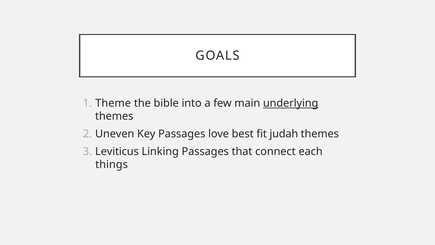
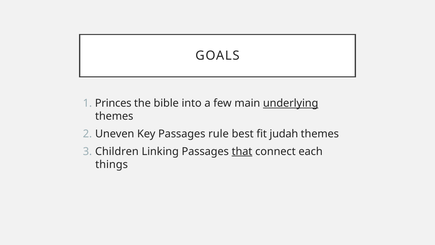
Theme: Theme -> Princes
love: love -> rule
Leviticus: Leviticus -> Children
that underline: none -> present
